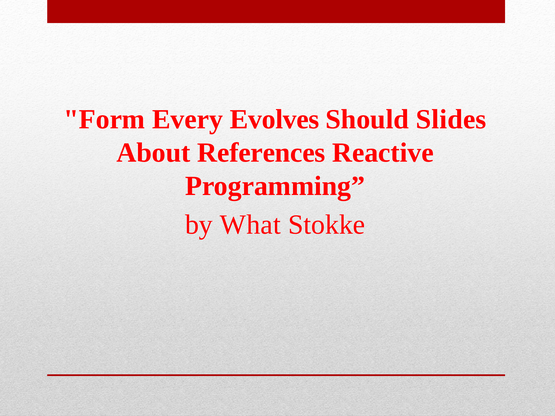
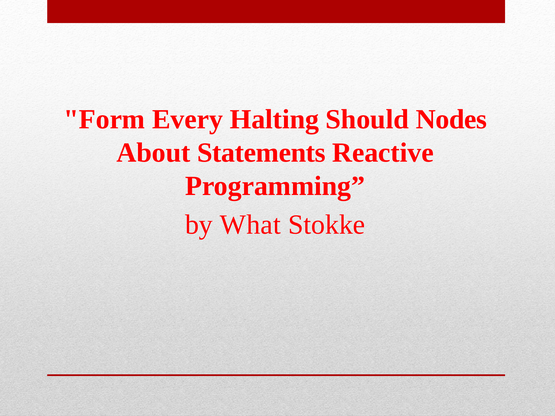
Evolves: Evolves -> Halting
Slides: Slides -> Nodes
References: References -> Statements
